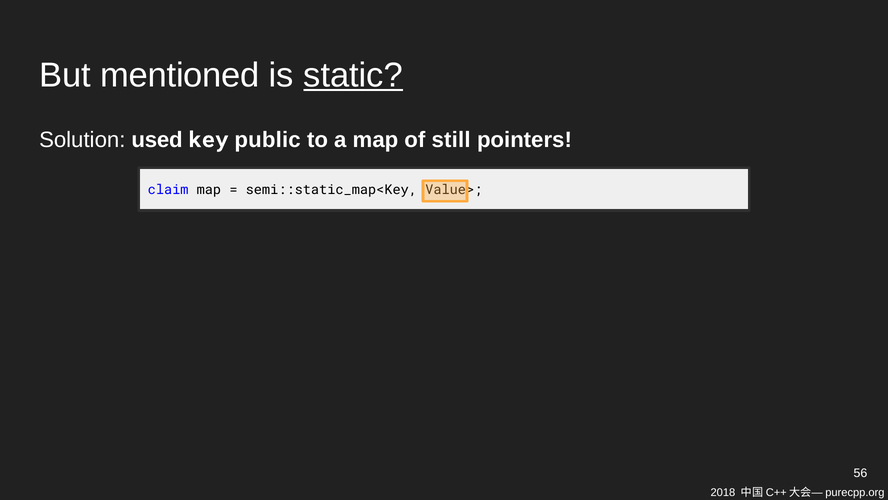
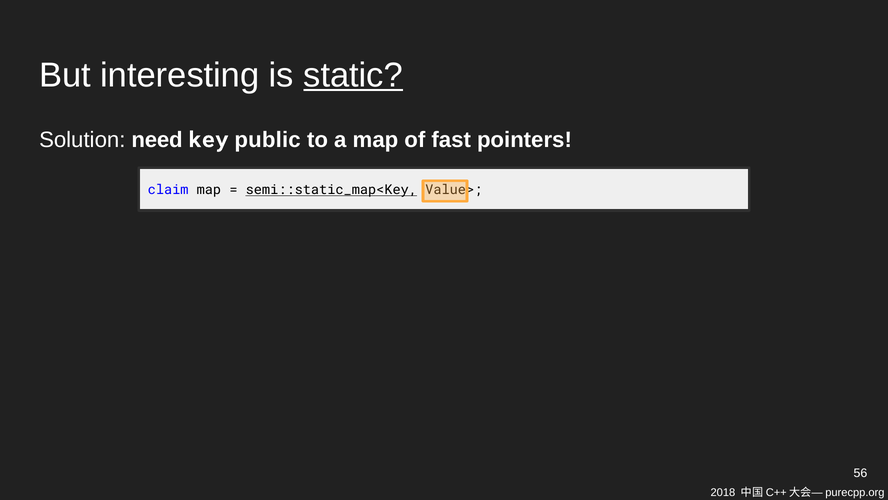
mentioned: mentioned -> interesting
used: used -> need
still: still -> fast
semi::static_map<Key underline: none -> present
